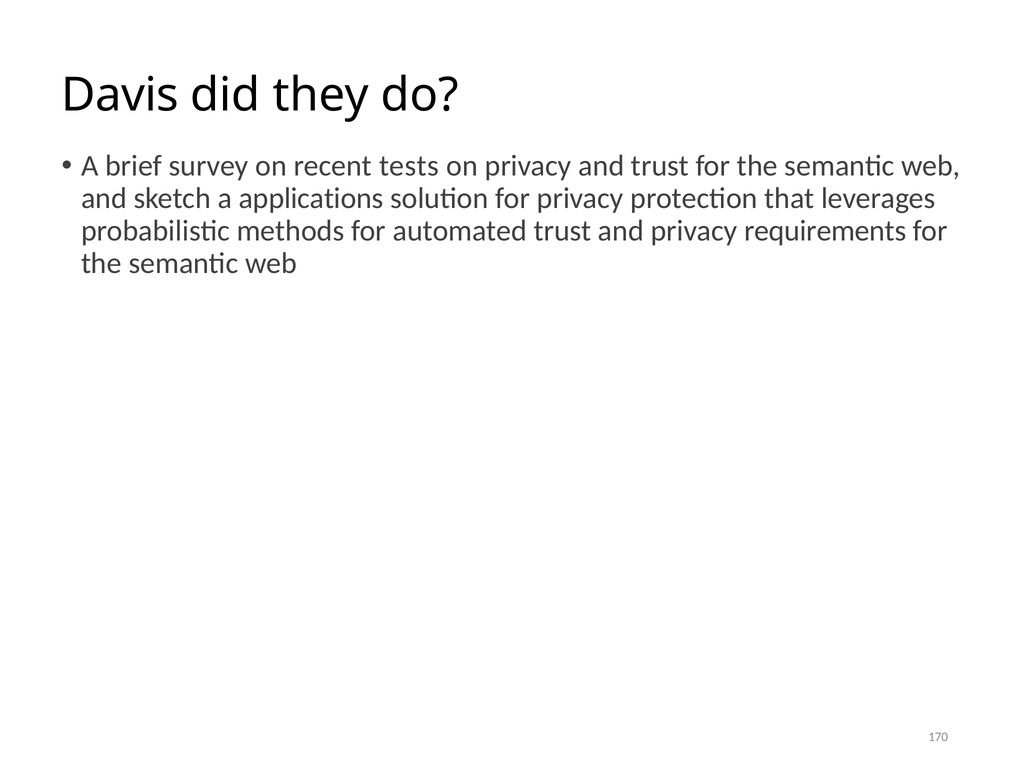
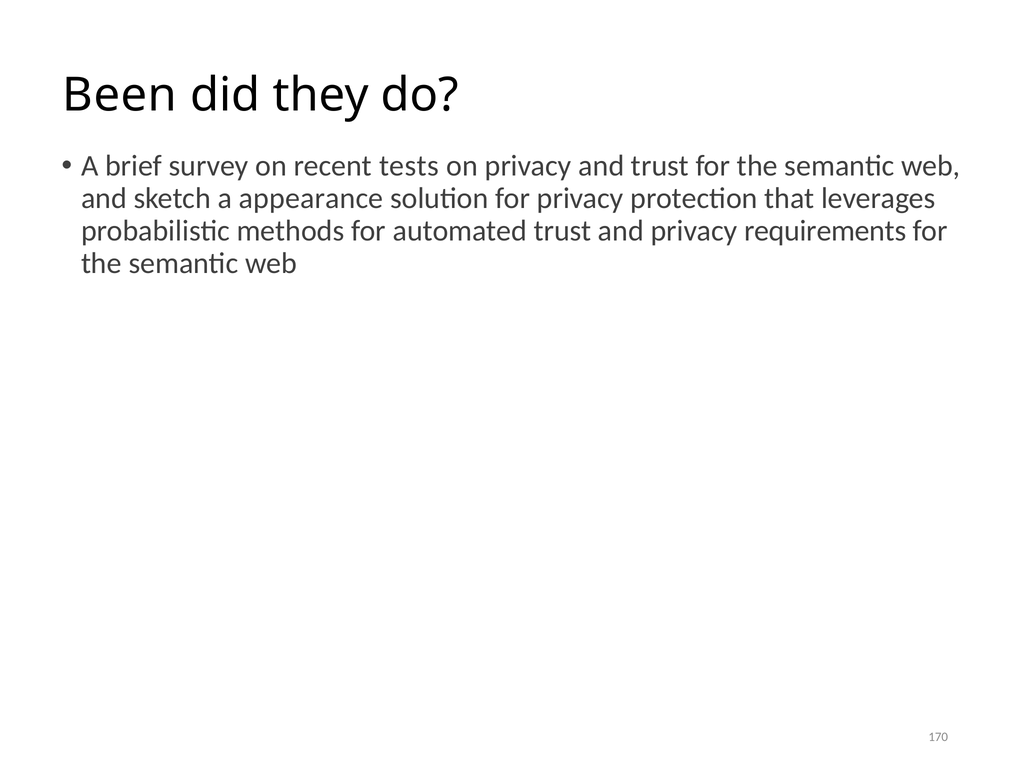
Davis: Davis -> Been
applications: applications -> appearance
